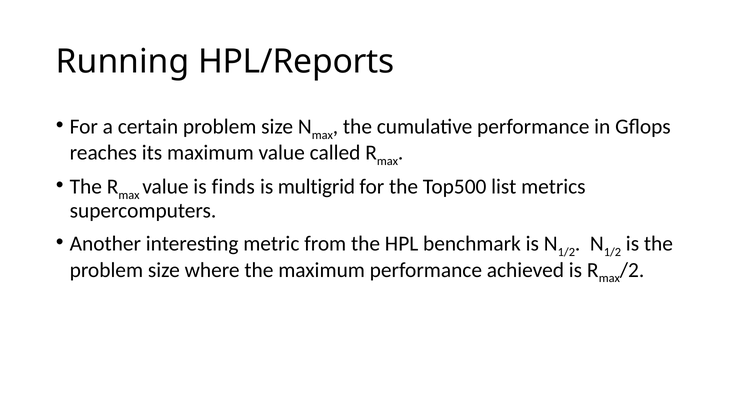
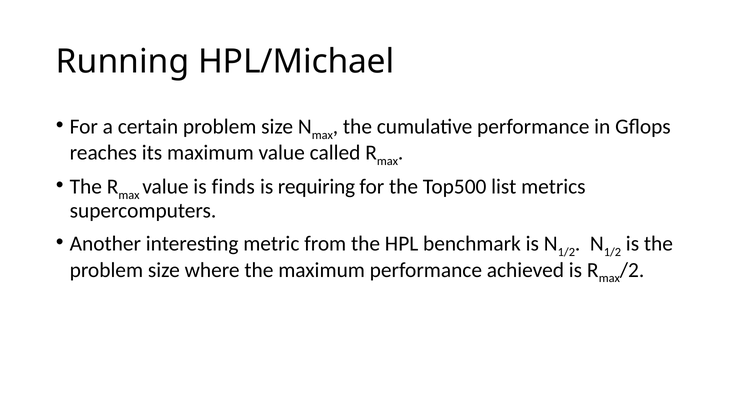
HPL/Reports: HPL/Reports -> HPL/Michael
multigrid: multigrid -> requiring
